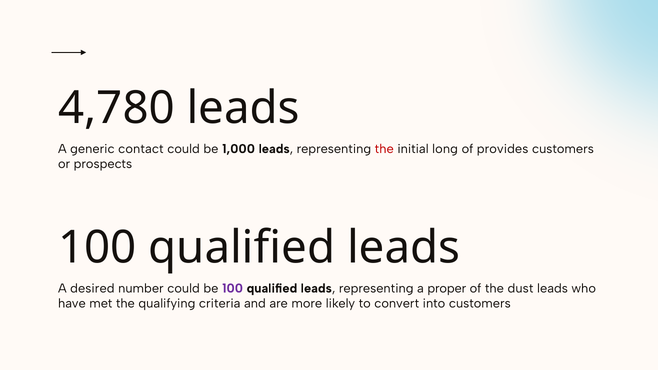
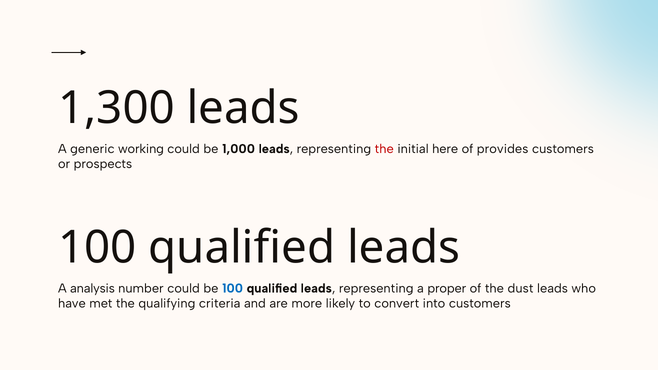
4,780: 4,780 -> 1,300
contact: contact -> working
long: long -> here
desired: desired -> analysis
100 at (233, 288) colour: purple -> blue
